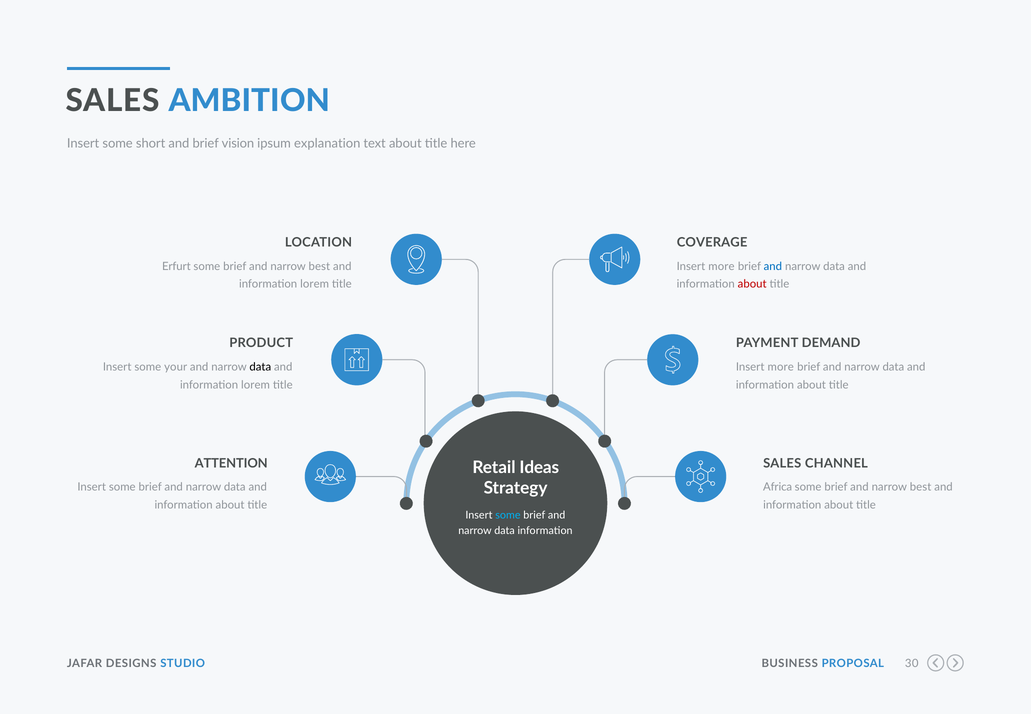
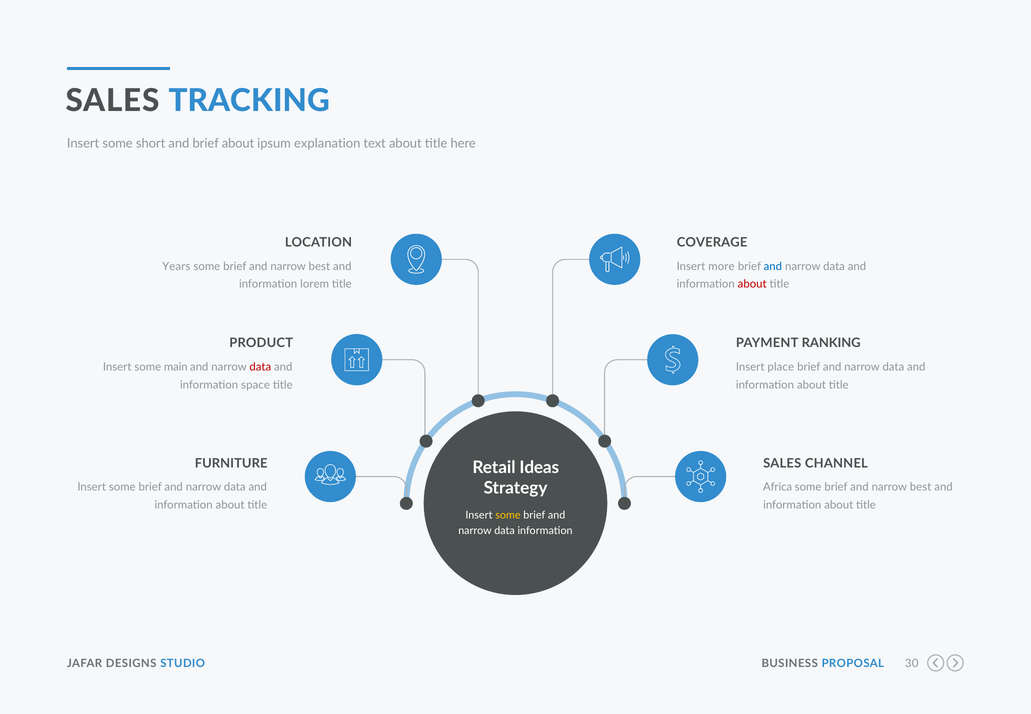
AMBITION: AMBITION -> TRACKING
brief vision: vision -> about
Erfurt: Erfurt -> Years
DEMAND: DEMAND -> RANKING
your: your -> main
data at (260, 367) colour: black -> red
more at (781, 367): more -> place
lorem at (256, 385): lorem -> space
ATTENTION: ATTENTION -> FURNITURE
some at (508, 515) colour: light blue -> yellow
